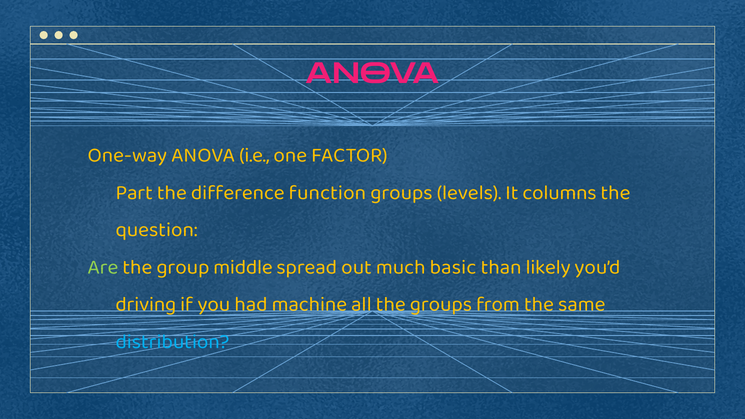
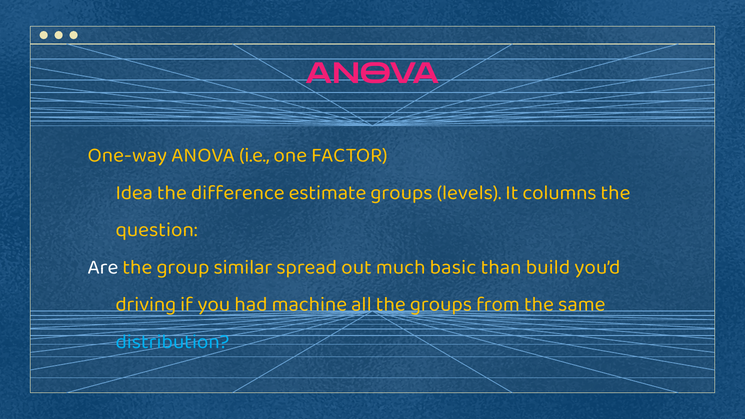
Part: Part -> Idea
function: function -> estimate
Are colour: light green -> white
middle: middle -> similar
likely: likely -> build
